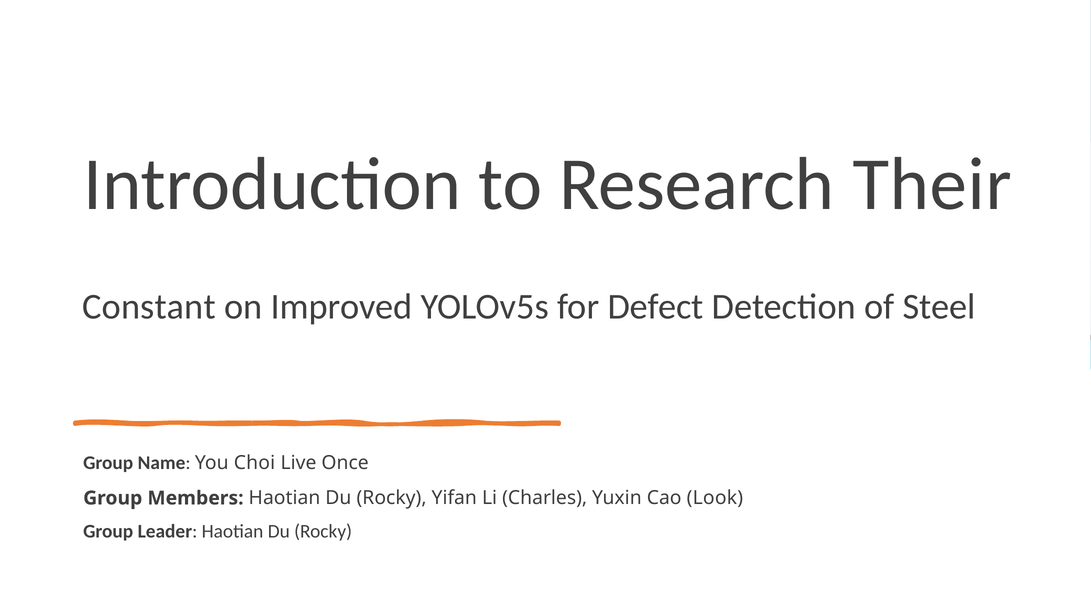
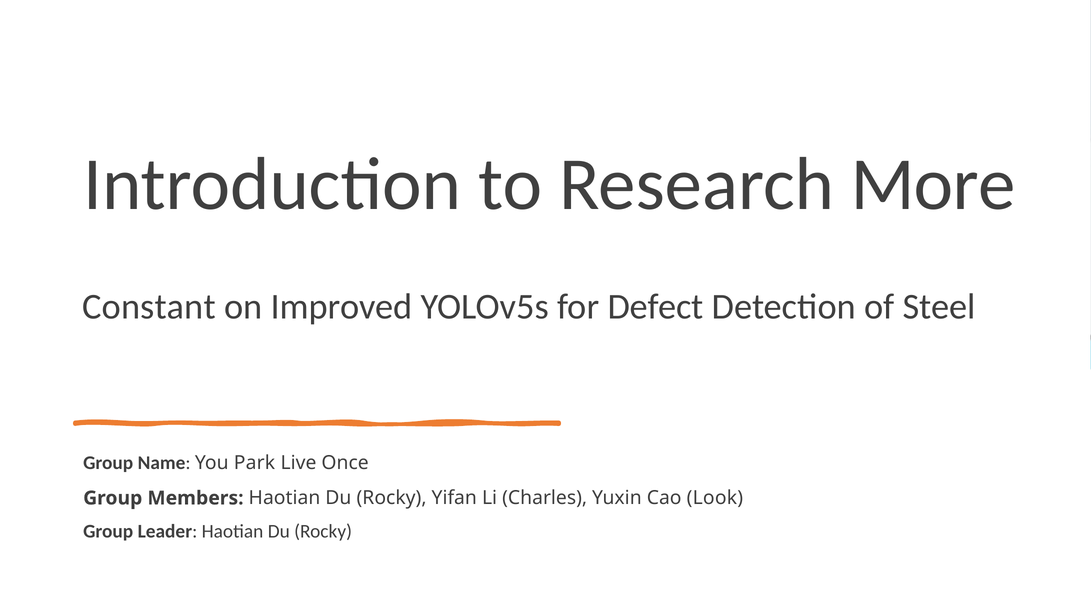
Their: Their -> More
Choi: Choi -> Park
